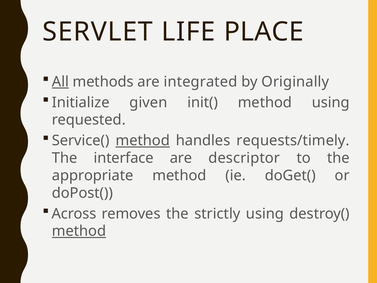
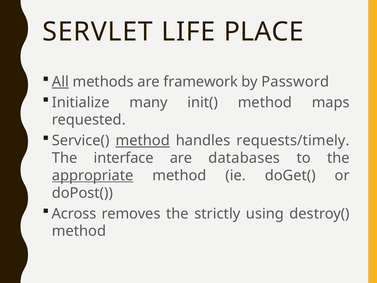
integrated: integrated -> framework
Originally: Originally -> Password
given: given -> many
method using: using -> maps
descriptor: descriptor -> databases
appropriate underline: none -> present
method at (79, 231) underline: present -> none
